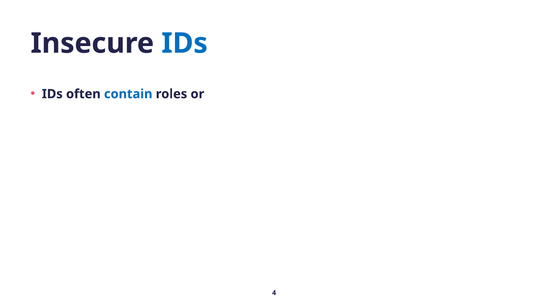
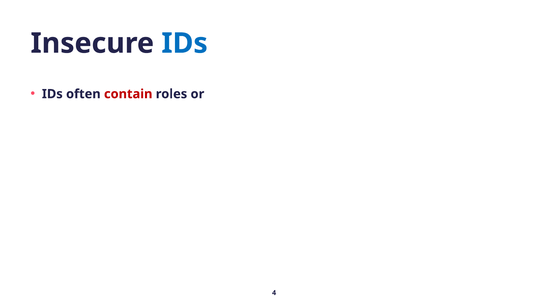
contain colour: blue -> red
